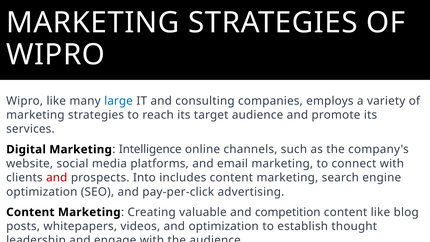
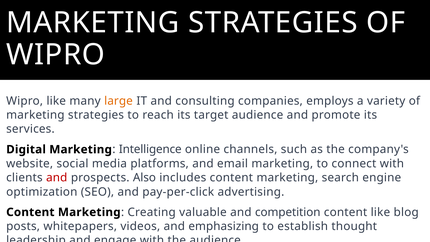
large colour: blue -> orange
Into: Into -> Also
and optimization: optimization -> emphasizing
